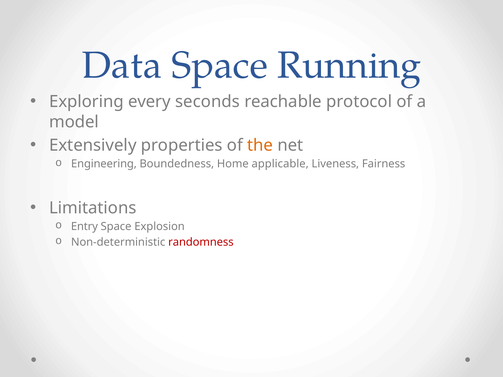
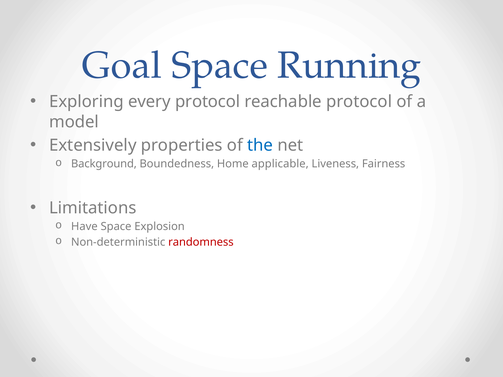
Data: Data -> Goal
every seconds: seconds -> protocol
the colour: orange -> blue
Engineering: Engineering -> Background
Entry: Entry -> Have
